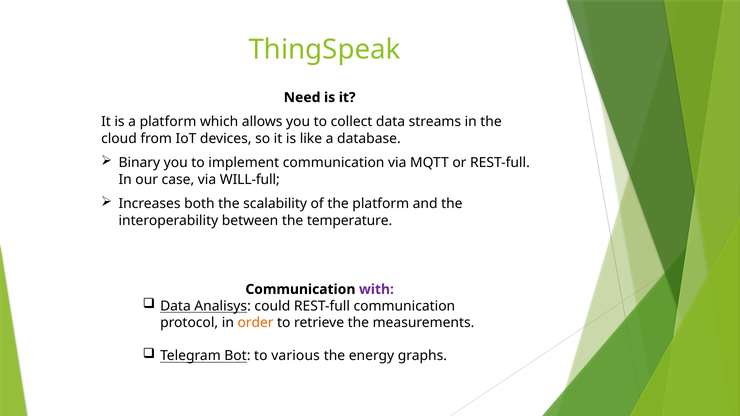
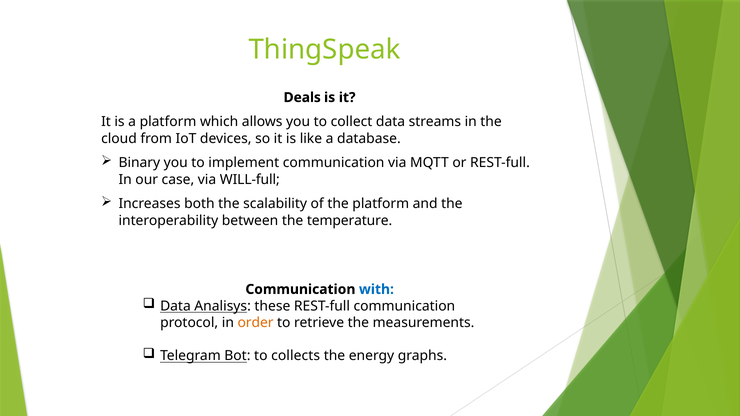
Need: Need -> Deals
with colour: purple -> blue
could: could -> these
various: various -> collects
